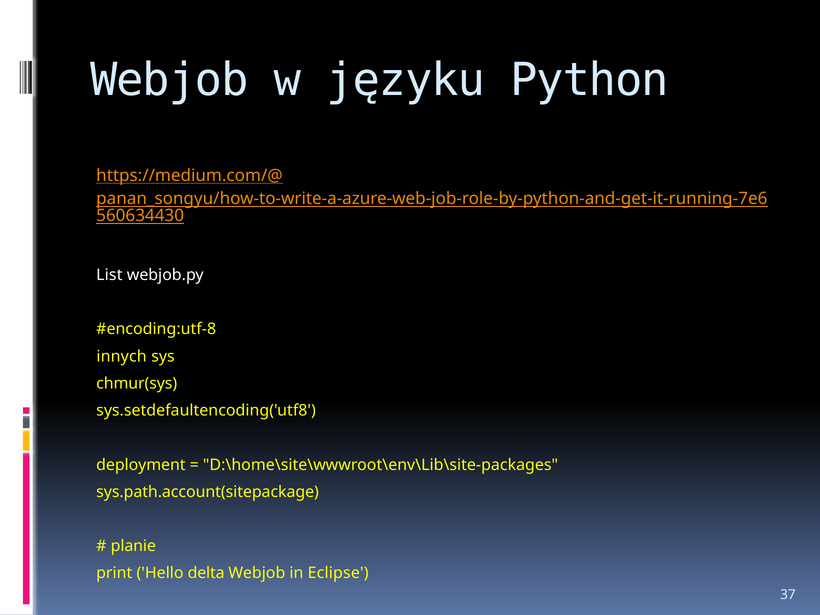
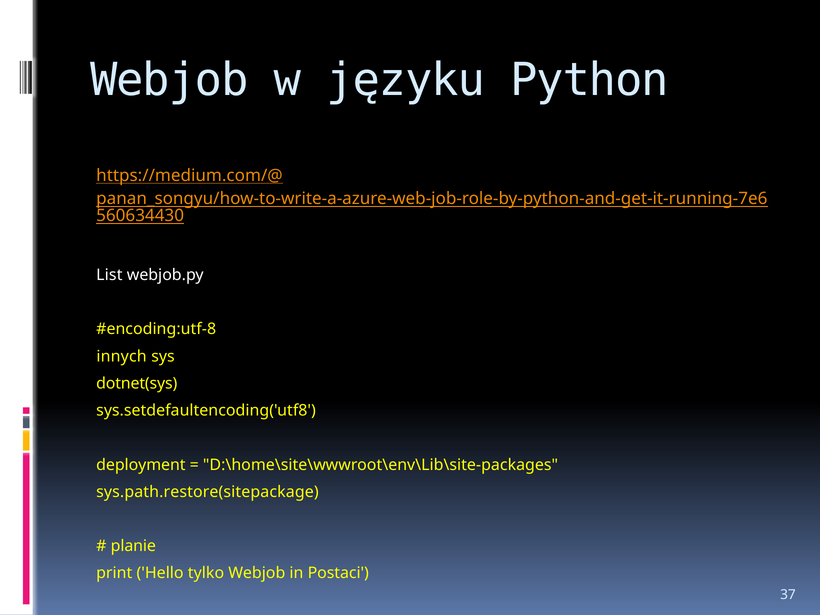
chmur(sys: chmur(sys -> dotnet(sys
sys.path.account(sitepackage: sys.path.account(sitepackage -> sys.path.restore(sitepackage
delta: delta -> tylko
Eclipse: Eclipse -> Postaci
